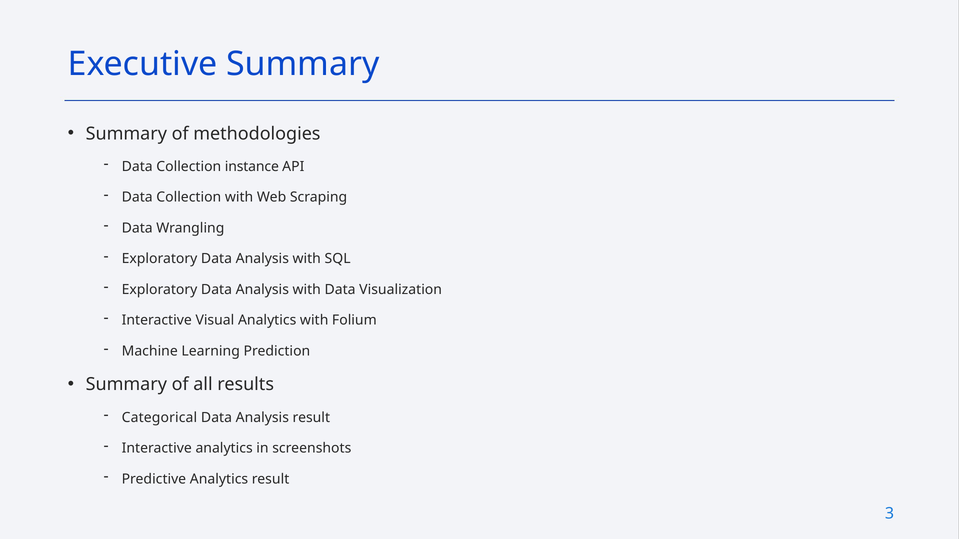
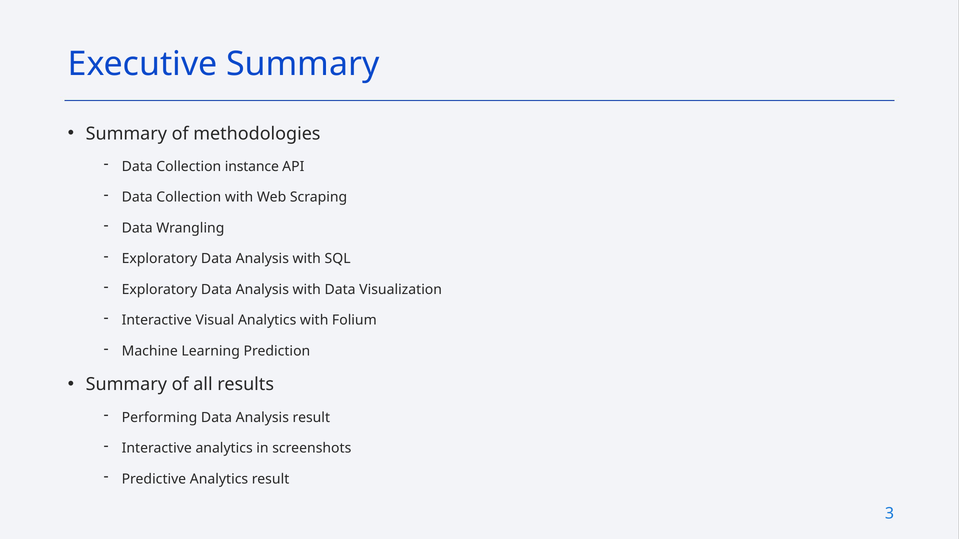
Categorical: Categorical -> Performing
